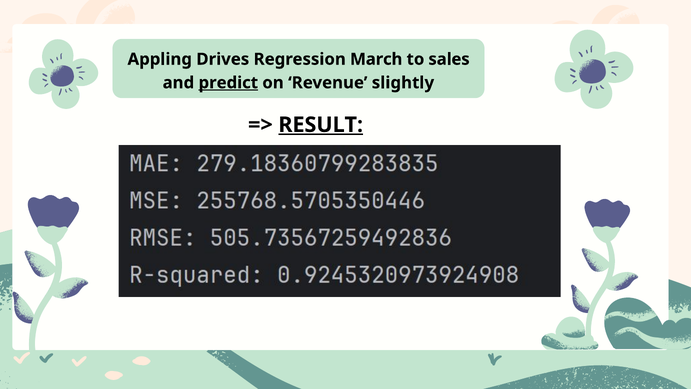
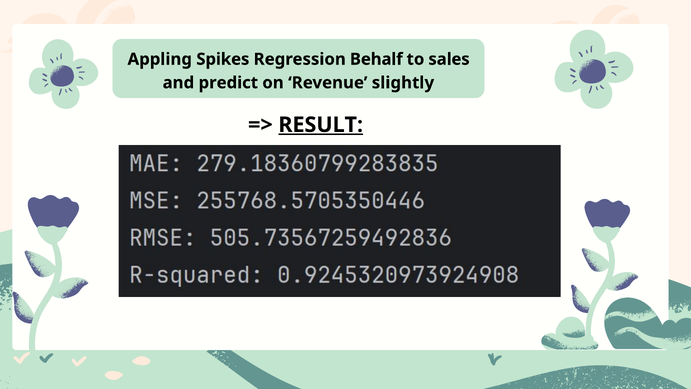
Drives: Drives -> Spikes
March: March -> Behalf
predict underline: present -> none
